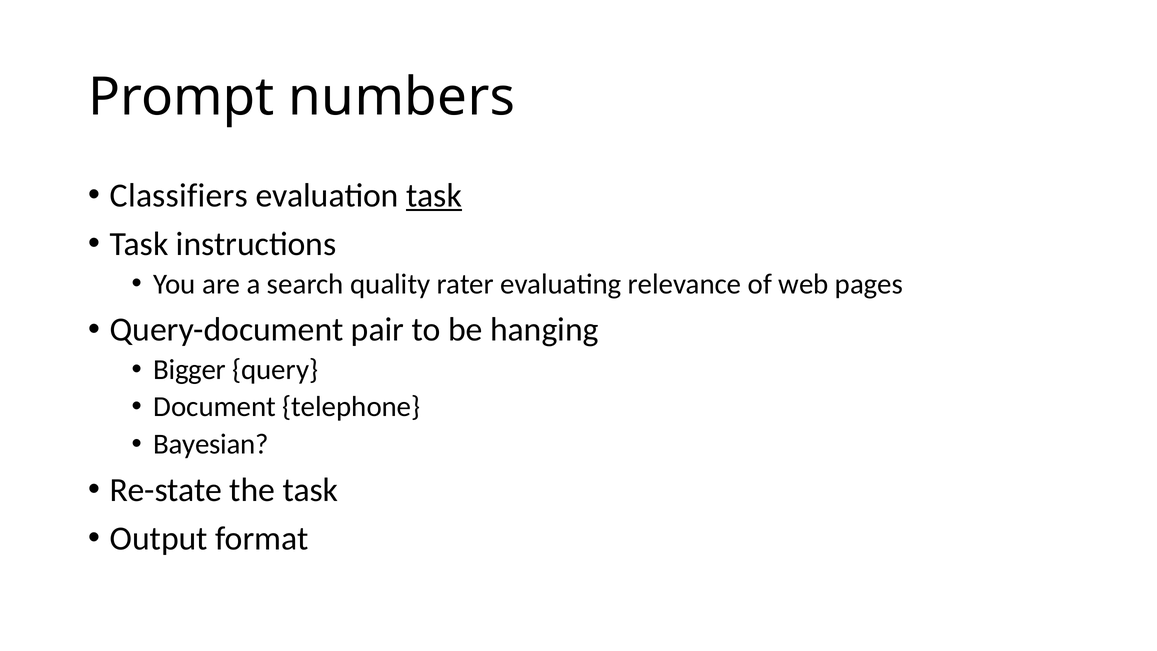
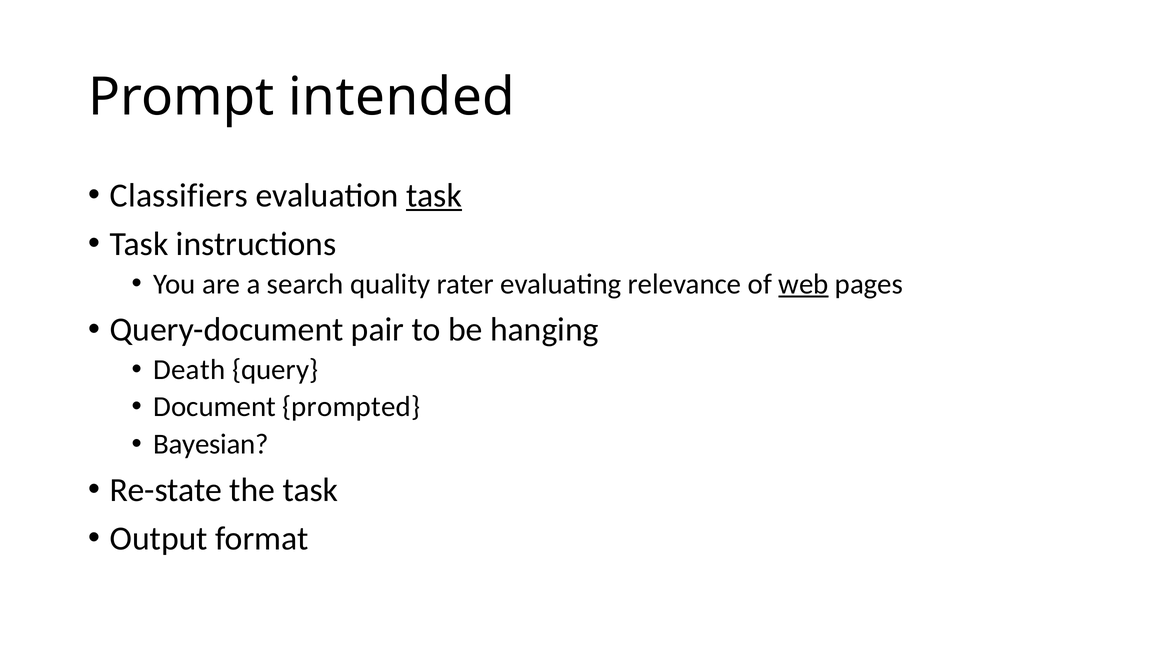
numbers: numbers -> intended
web underline: none -> present
Bigger: Bigger -> Death
telephone: telephone -> prompted
